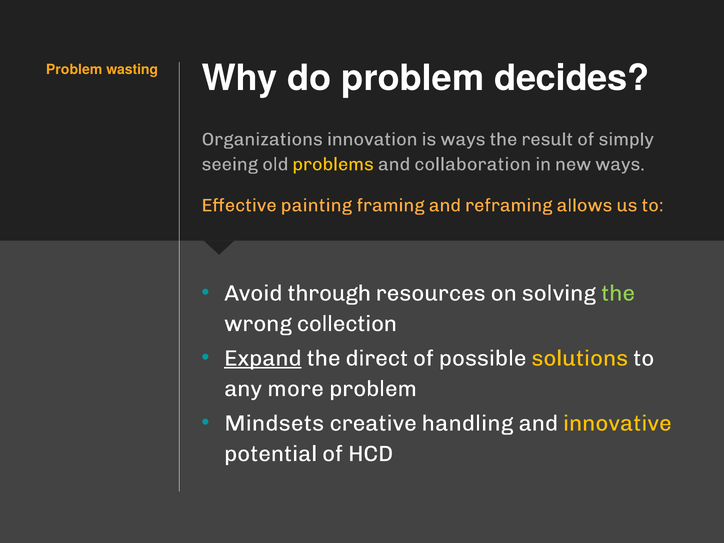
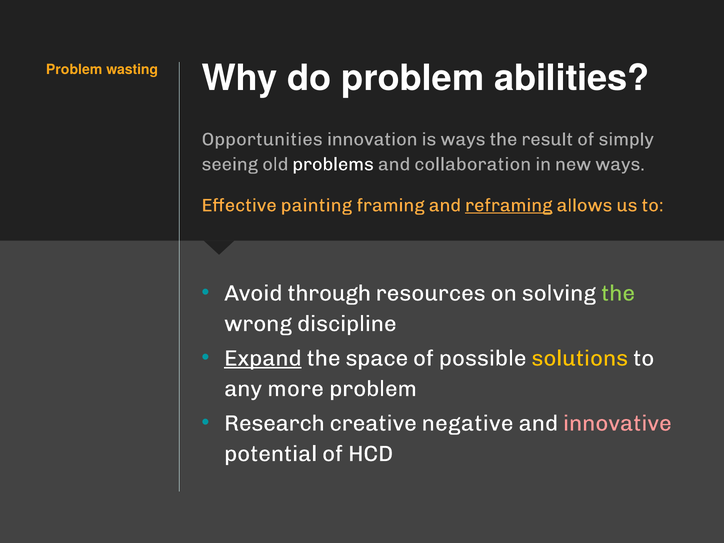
decides: decides -> abilities
Organizations: Organizations -> Opportunities
problems colour: yellow -> white
reframing underline: none -> present
collection: collection -> discipline
direct: direct -> space
Mindsets: Mindsets -> Research
handling: handling -> negative
innovative colour: yellow -> pink
